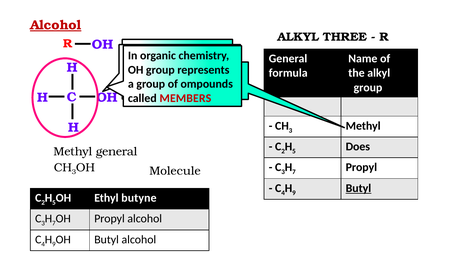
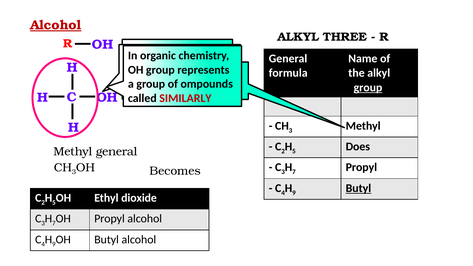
group at (368, 88) underline: none -> present
MEMBERS: MEMBERS -> SIMILARLY
OH Molecule: Molecule -> Becomes
butyne: butyne -> dioxide
